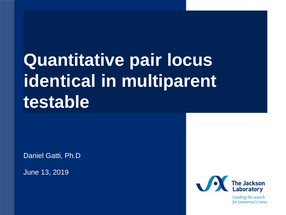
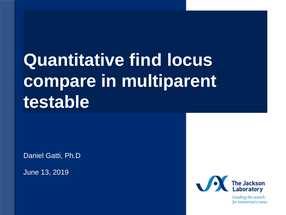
pair: pair -> find
identical: identical -> compare
